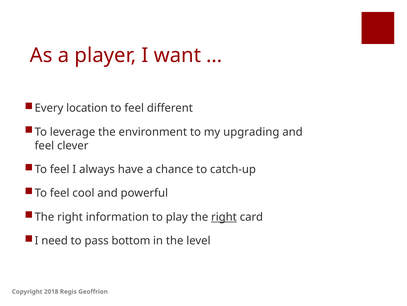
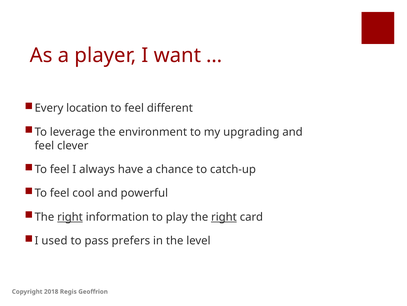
right at (70, 217) underline: none -> present
need: need -> used
bottom: bottom -> prefers
